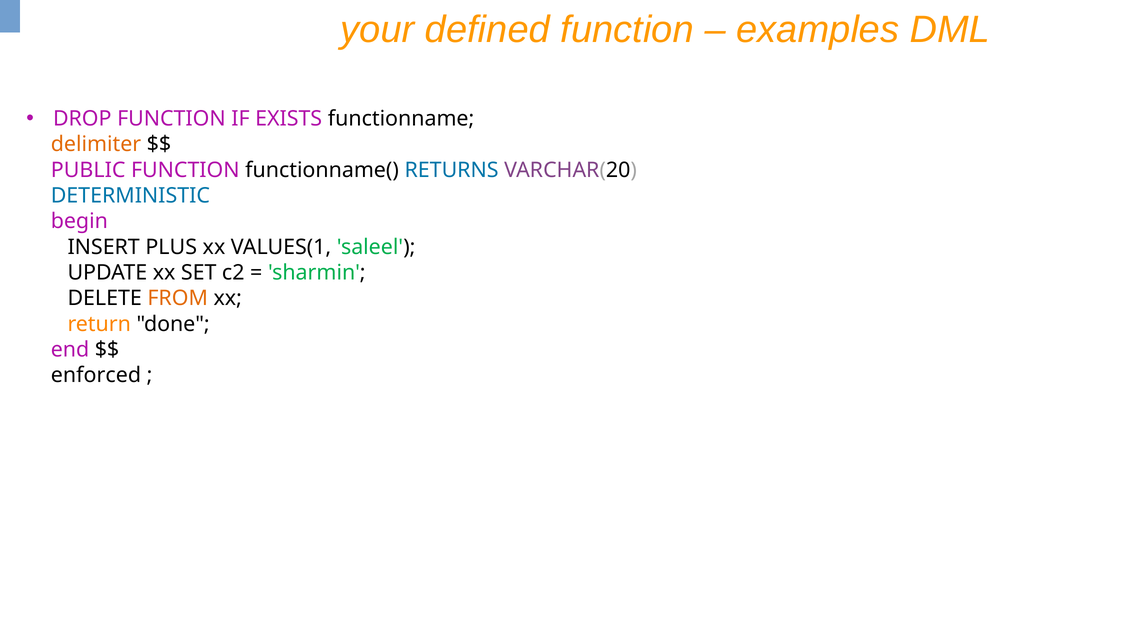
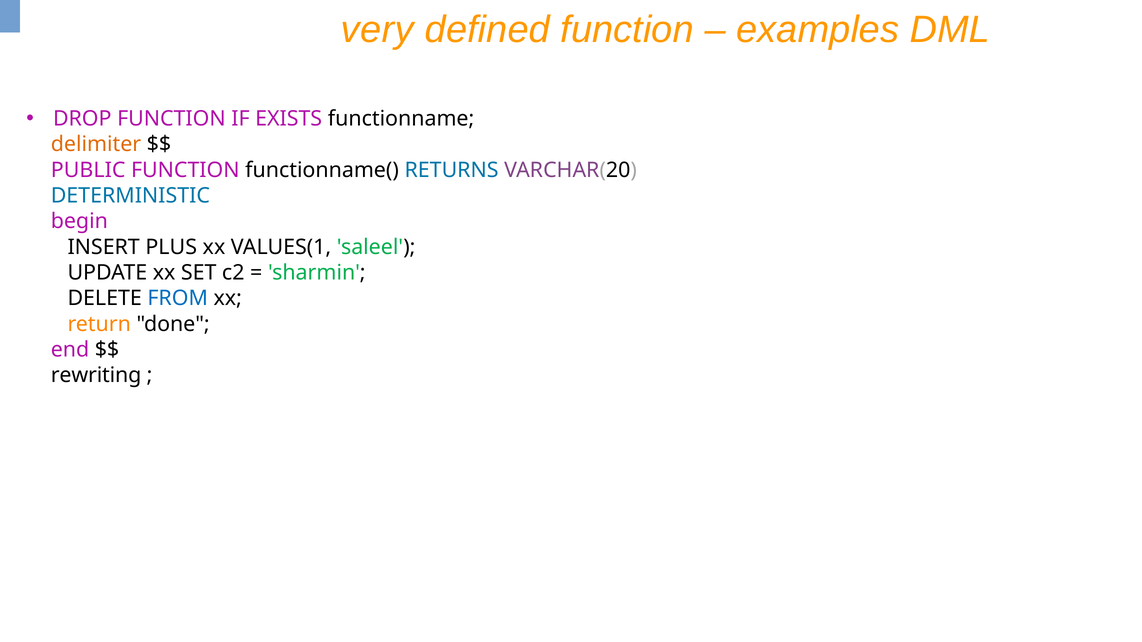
your: your -> very
FROM colour: orange -> blue
enforced: enforced -> rewriting
